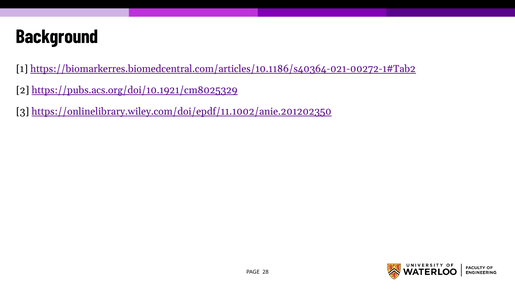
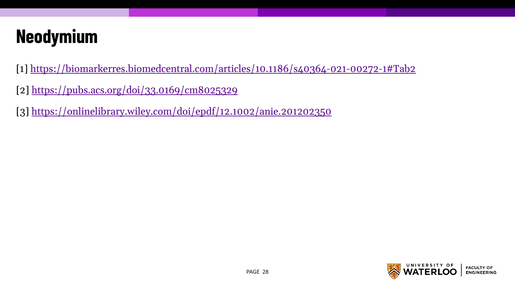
Background: Background -> Neodymium
https://pubs.acs.org/doi/10.1921/cm8025329: https://pubs.acs.org/doi/10.1921/cm8025329 -> https://pubs.acs.org/doi/33.0169/cm8025329
https://onlinelibrary.wiley.com/doi/epdf/11.1002/anie.201202350: https://onlinelibrary.wiley.com/doi/epdf/11.1002/anie.201202350 -> https://onlinelibrary.wiley.com/doi/epdf/12.1002/anie.201202350
